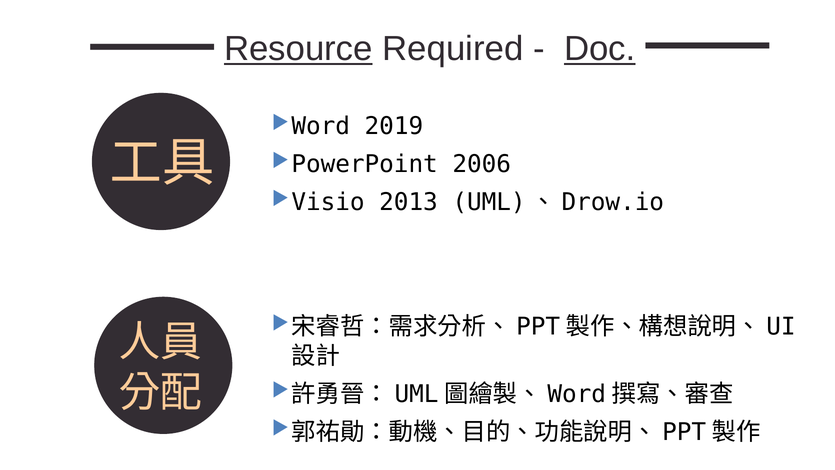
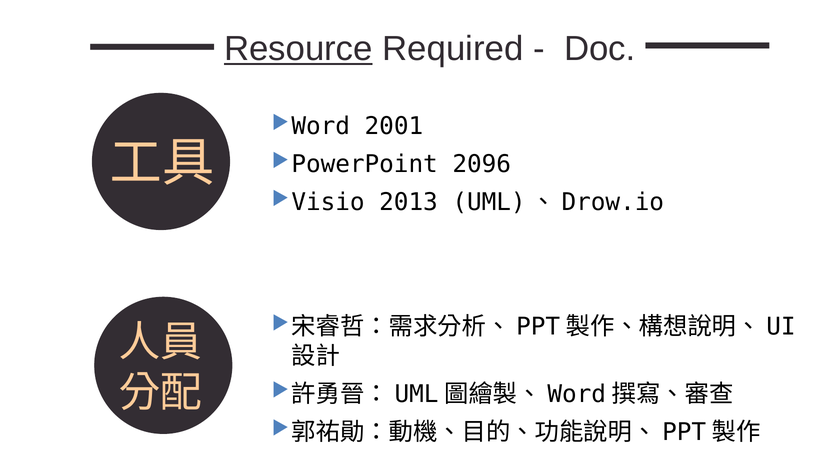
Doc underline: present -> none
2019: 2019 -> 2001
2006: 2006 -> 2096
